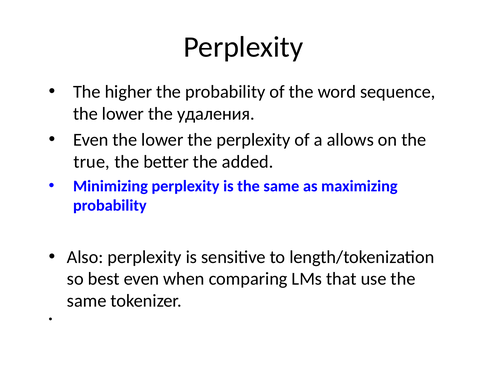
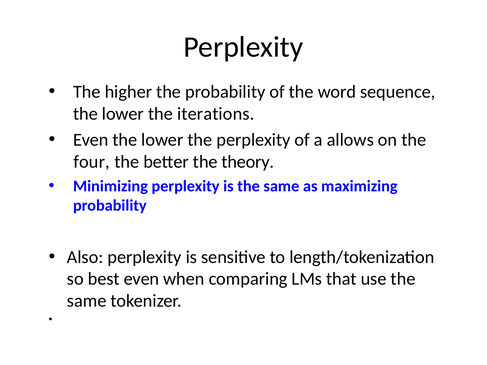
удаления: удаления -> iterations
true: true -> four
added: added -> theory
